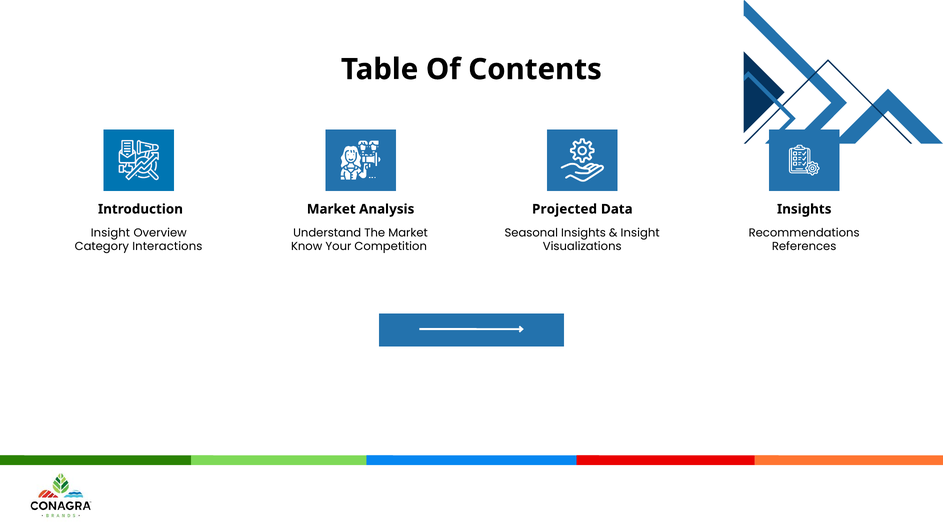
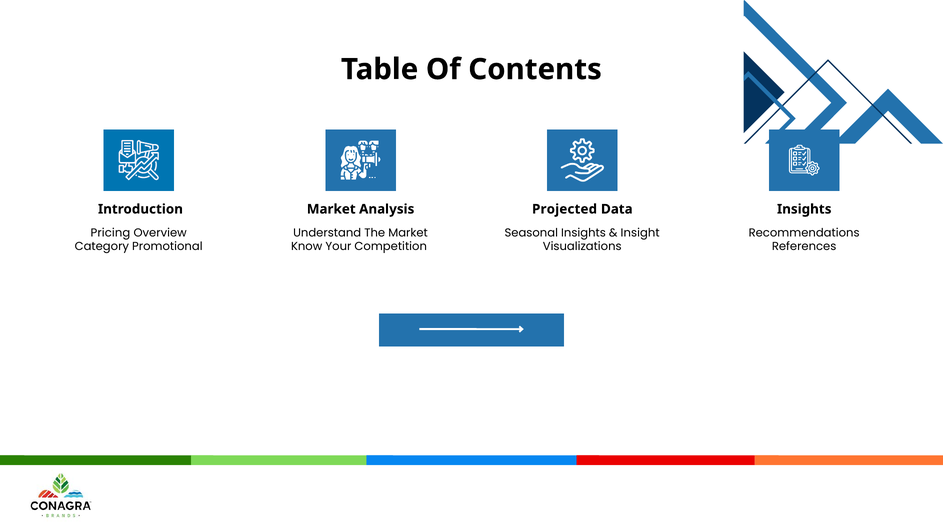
Insight at (110, 232): Insight -> Pricing
Interactions: Interactions -> Promotional
